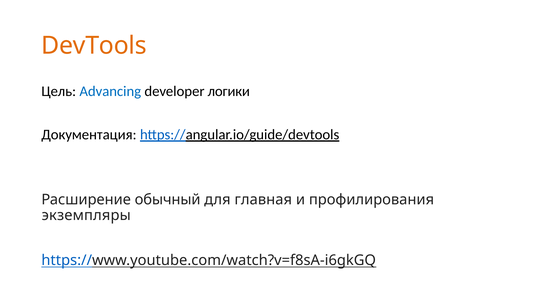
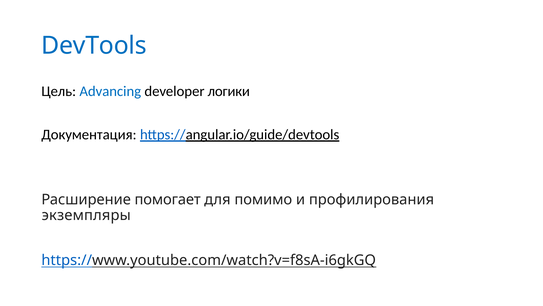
DevTools colour: orange -> blue
обычный: обычный -> помогает
главная: главная -> помимо
